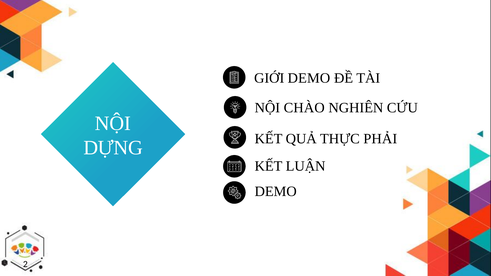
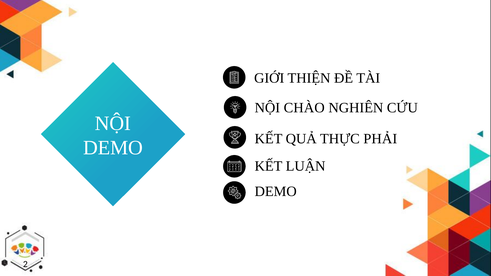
DEMO at (309, 78): DEMO -> THIỆN
DỰNG at (113, 148): DỰNG -> DEMO
